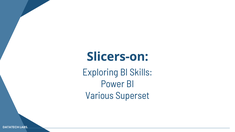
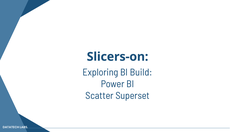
Skills: Skills -> Build
Various: Various -> Scatter
